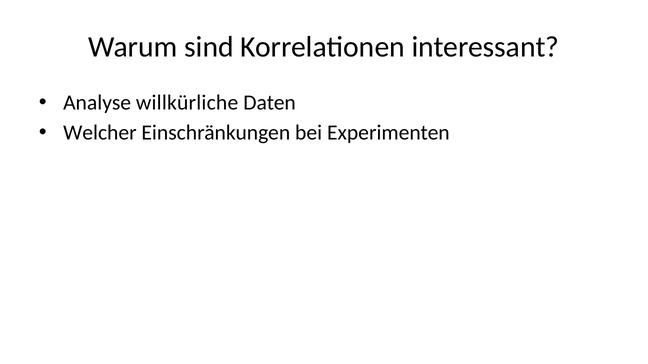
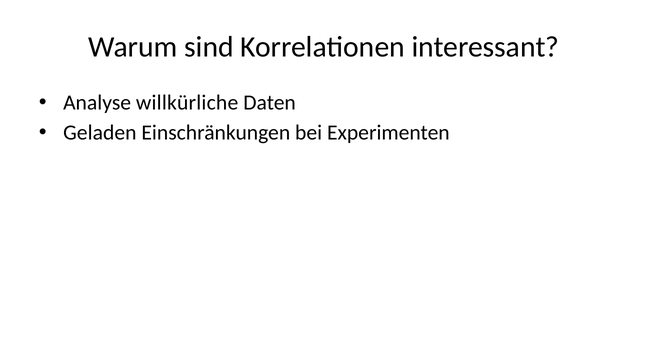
Welcher: Welcher -> Geladen
